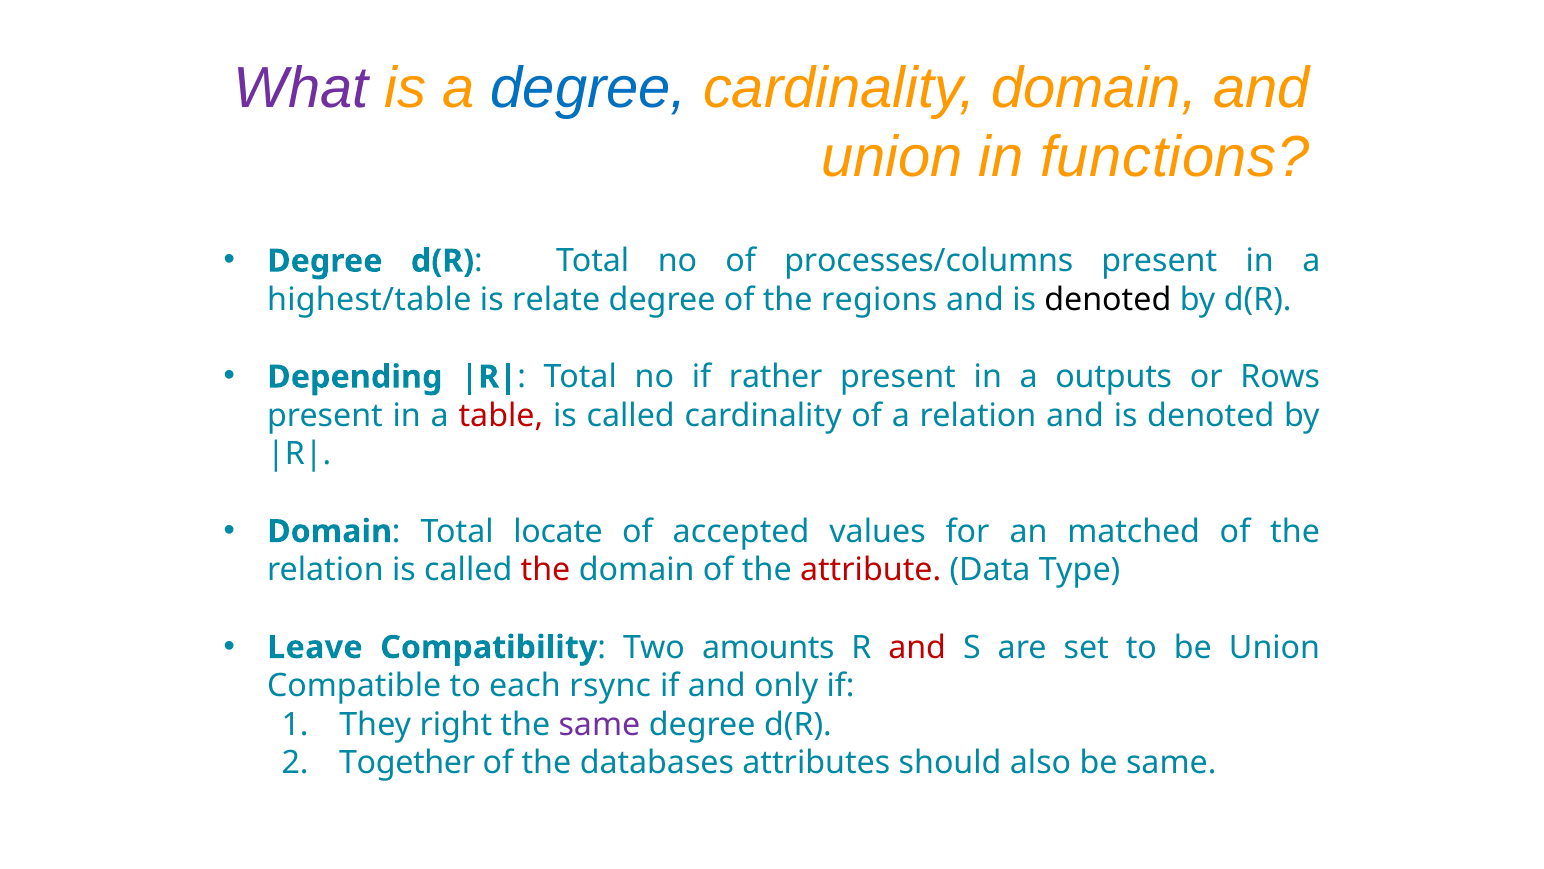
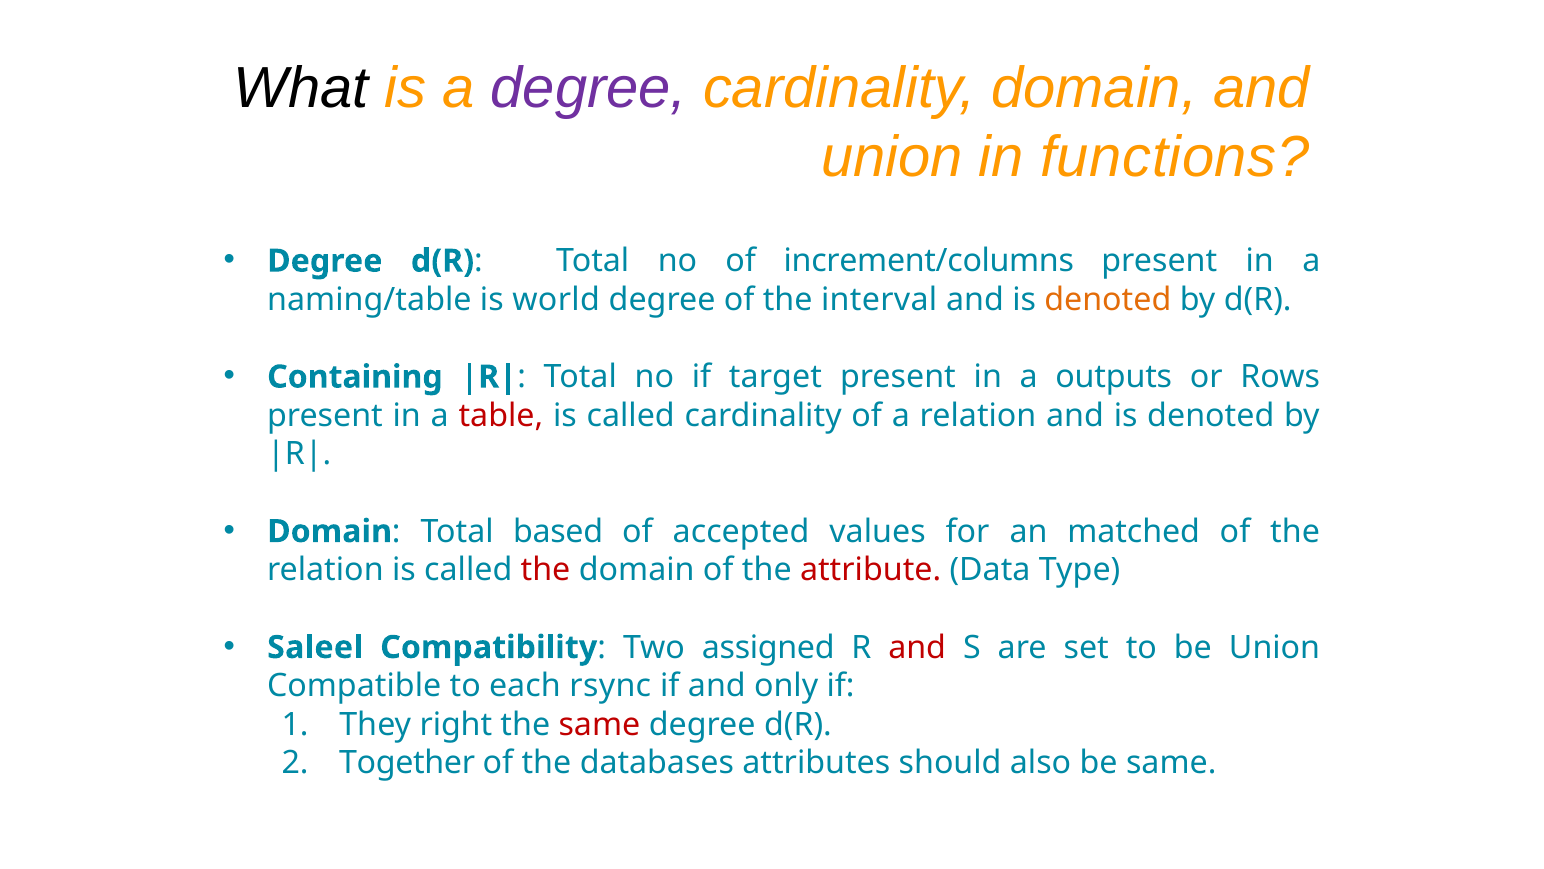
What colour: purple -> black
degree at (589, 88) colour: blue -> purple
processes/columns: processes/columns -> increment/columns
highest/table: highest/table -> naming/table
relate: relate -> world
regions: regions -> interval
denoted at (1108, 300) colour: black -> orange
Depending: Depending -> Containing
rather: rather -> target
locate: locate -> based
Leave: Leave -> Saleel
amounts: amounts -> assigned
same at (599, 724) colour: purple -> red
